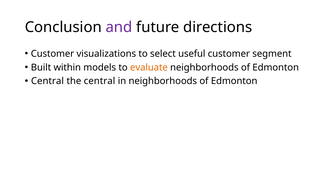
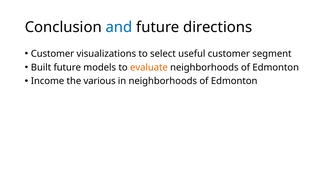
and colour: purple -> blue
Built within: within -> future
Central at (47, 81): Central -> Income
the central: central -> various
